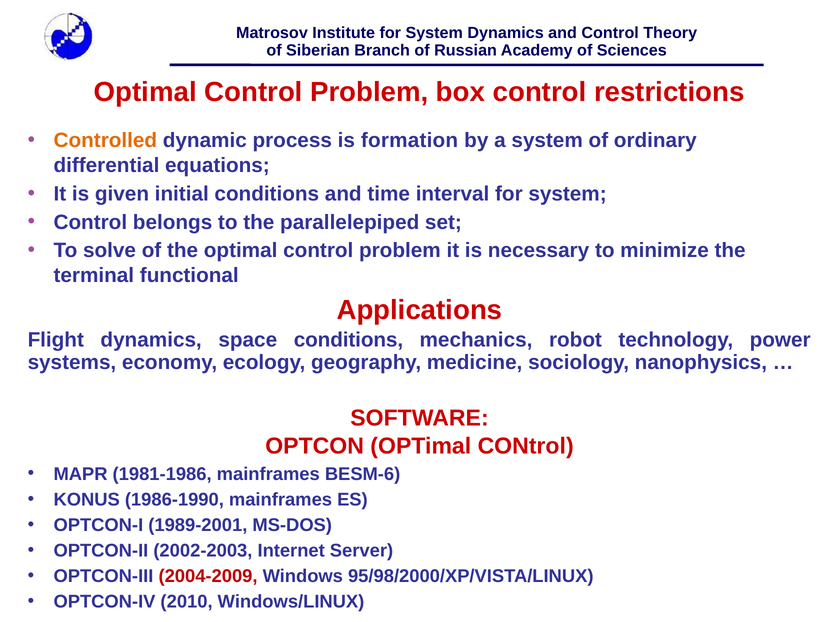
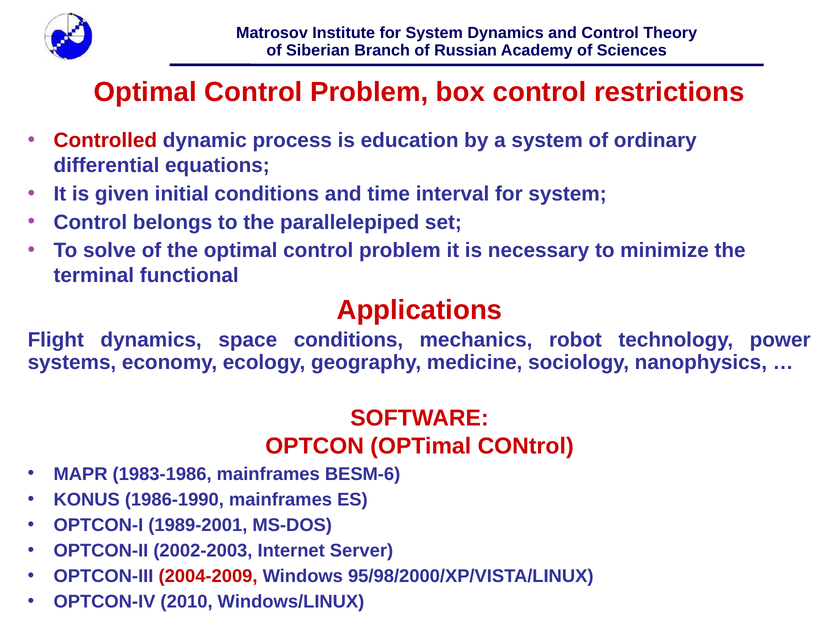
Controlled colour: orange -> red
formation: formation -> education
1981-1986: 1981-1986 -> 1983-1986
